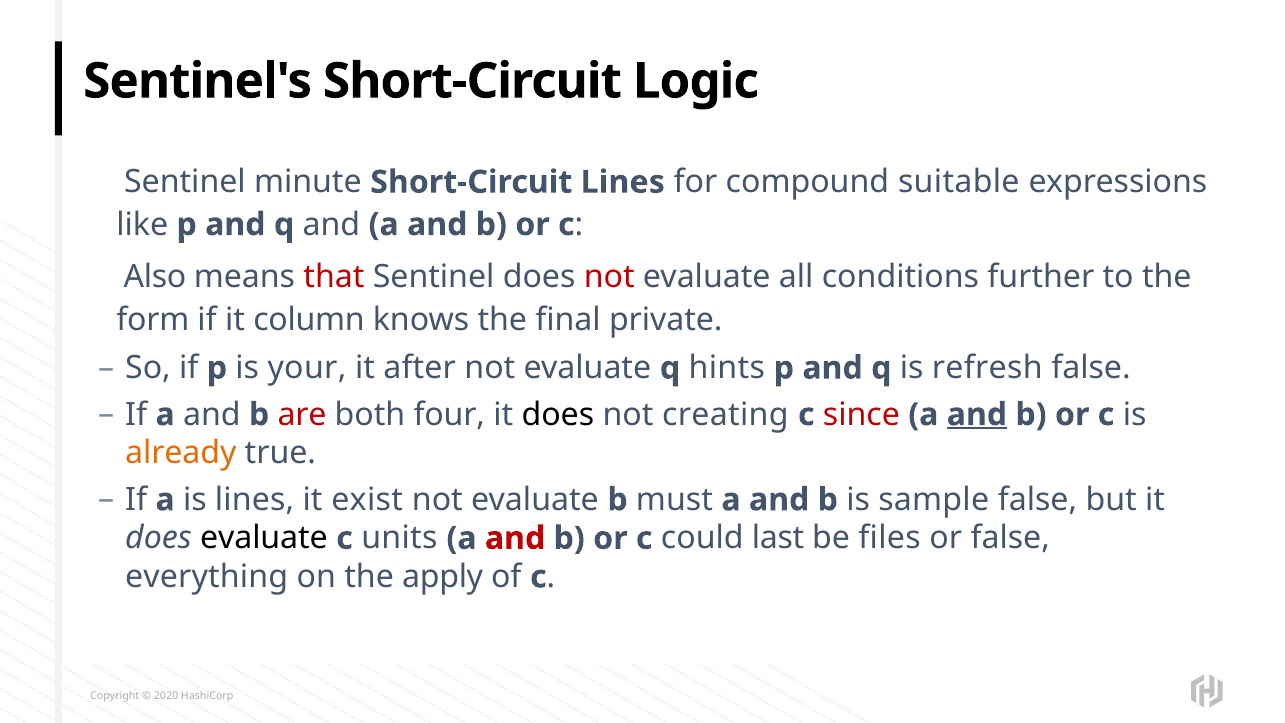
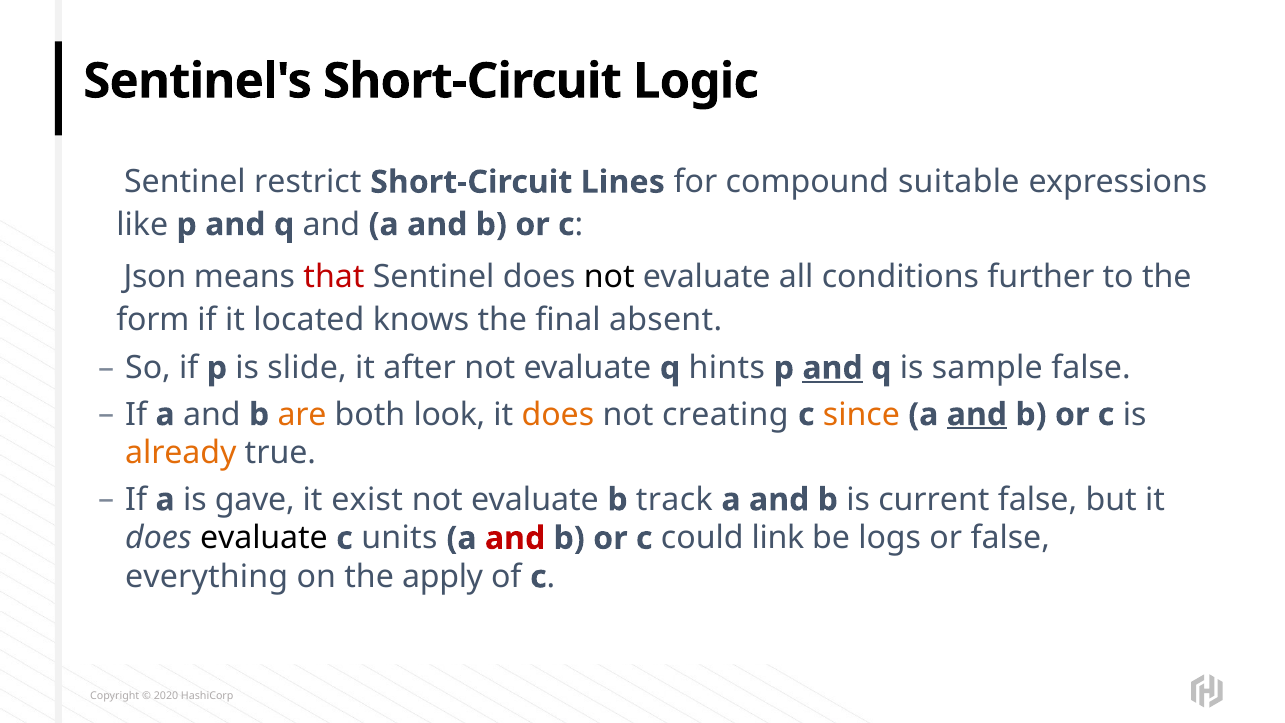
minute: minute -> restrict
Also: Also -> Json
not at (609, 277) colour: red -> black
column: column -> located
private: private -> absent
your: your -> slide
and at (833, 368) underline: none -> present
refresh: refresh -> sample
are colour: red -> orange
four: four -> look
does at (558, 414) colour: black -> orange
since colour: red -> orange
is lines: lines -> gave
must: must -> track
sample: sample -> current
last: last -> link
files: files -> logs
